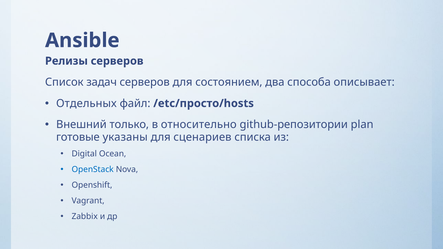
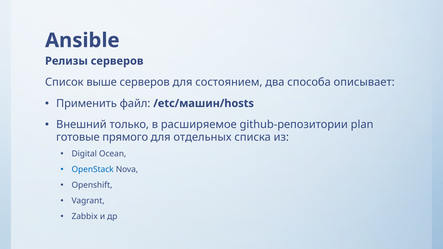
задач: задач -> выше
Отдельных: Отдельных -> Применить
/etc/просто/hosts: /etc/просто/hosts -> /etc/машин/hosts
относительно: относительно -> расширяемое
указаны: указаны -> прямого
сценариев: сценариев -> отдельных
